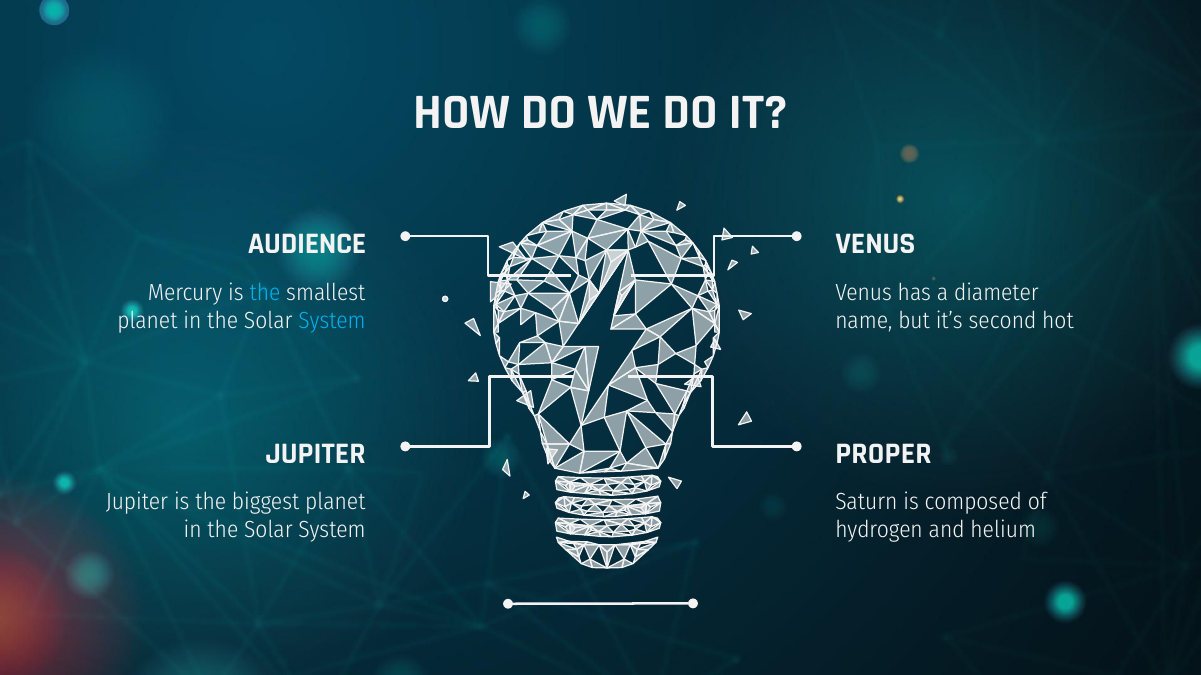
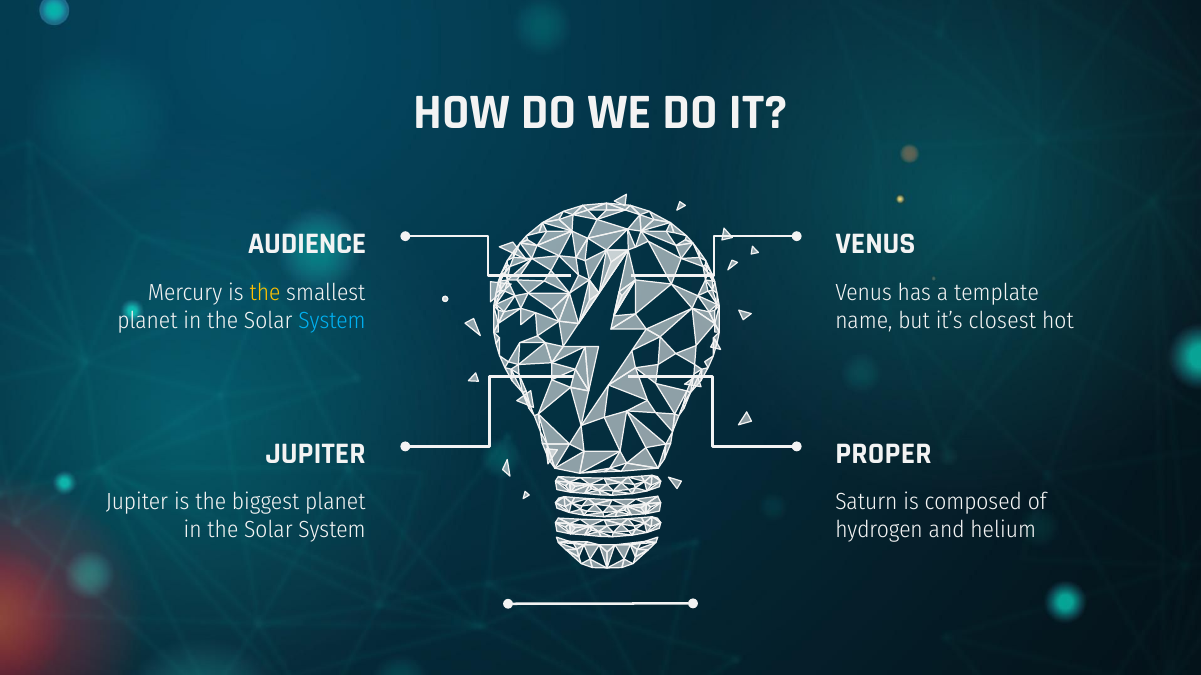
the at (265, 293) colour: light blue -> yellow
diameter: diameter -> template
second: second -> closest
